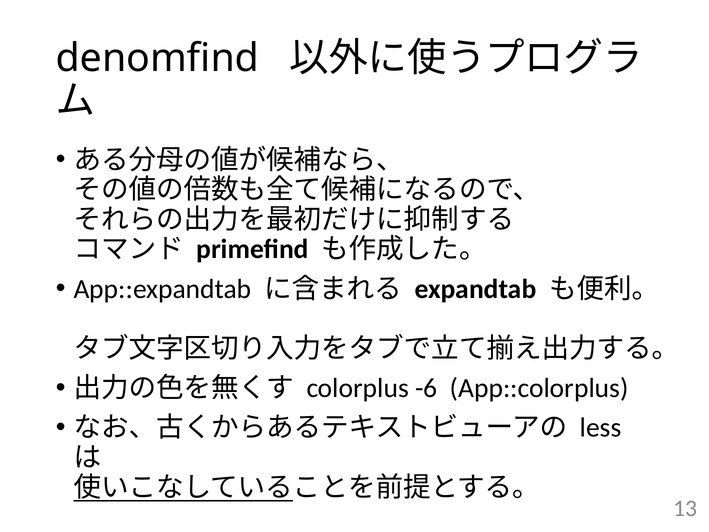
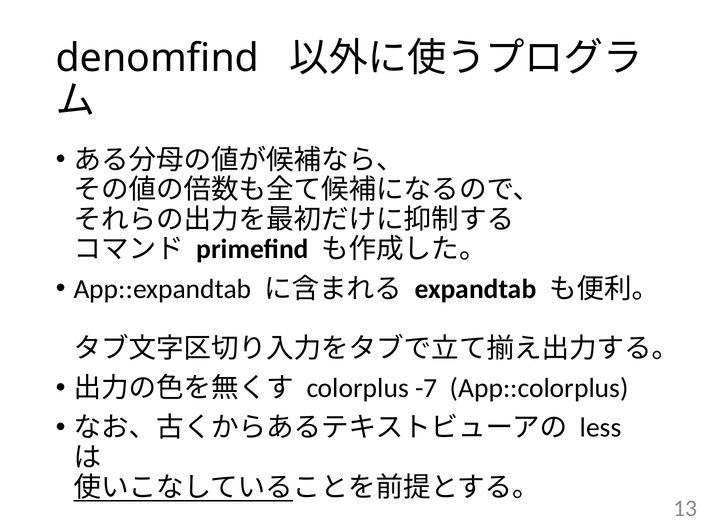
-6: -6 -> -7
